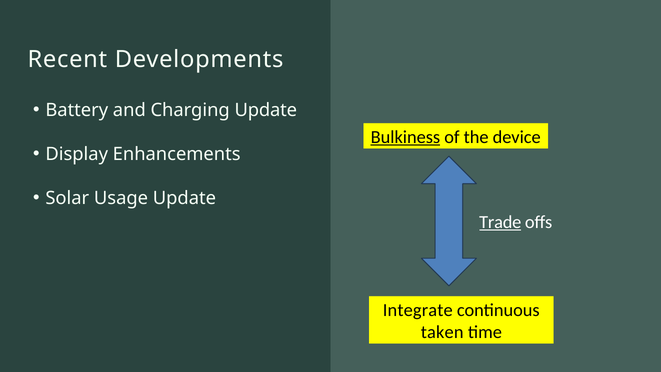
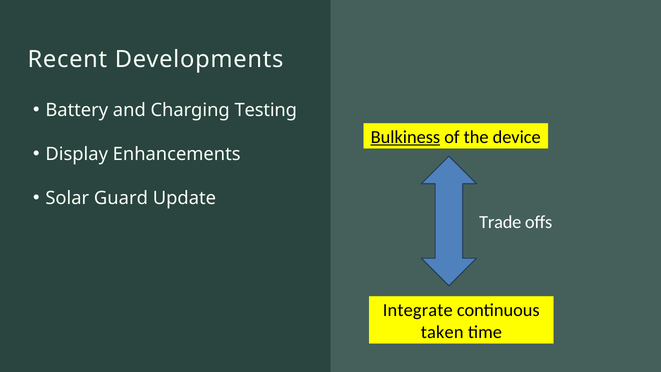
Charging Update: Update -> Testing
Usage: Usage -> Guard
Trade underline: present -> none
